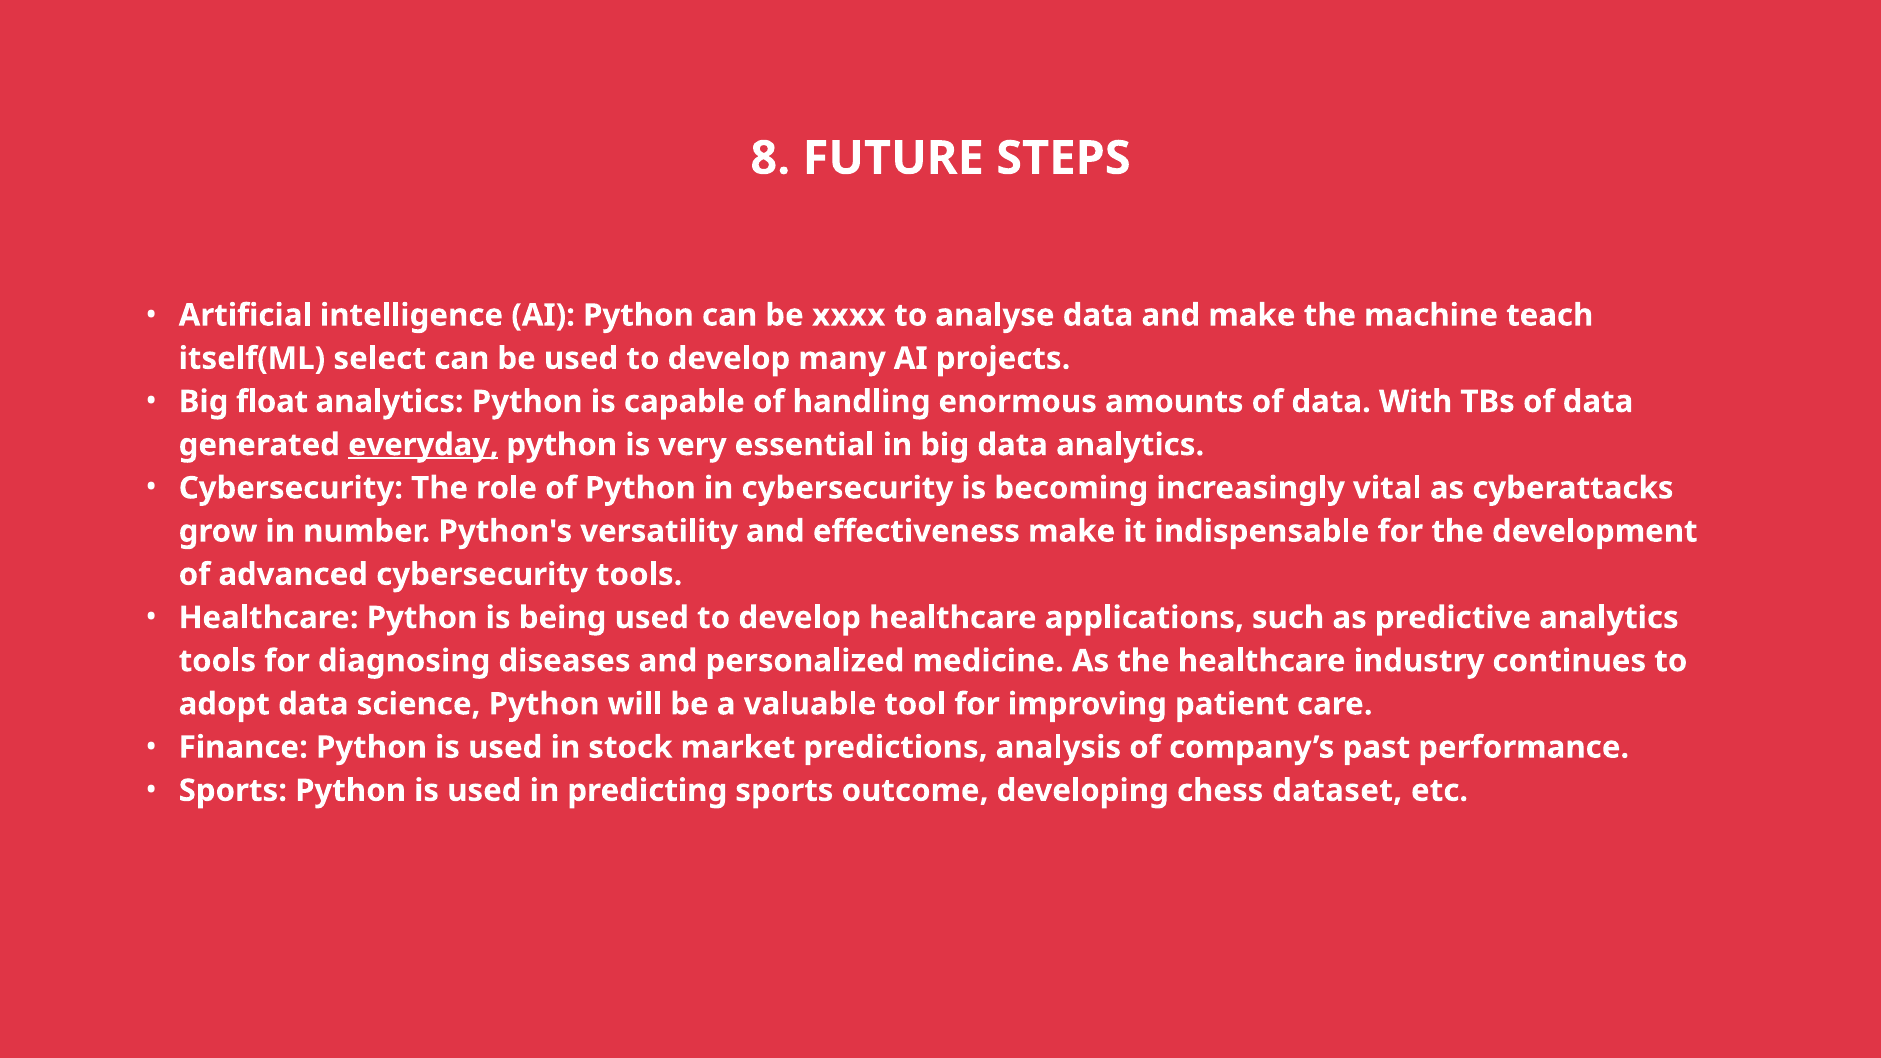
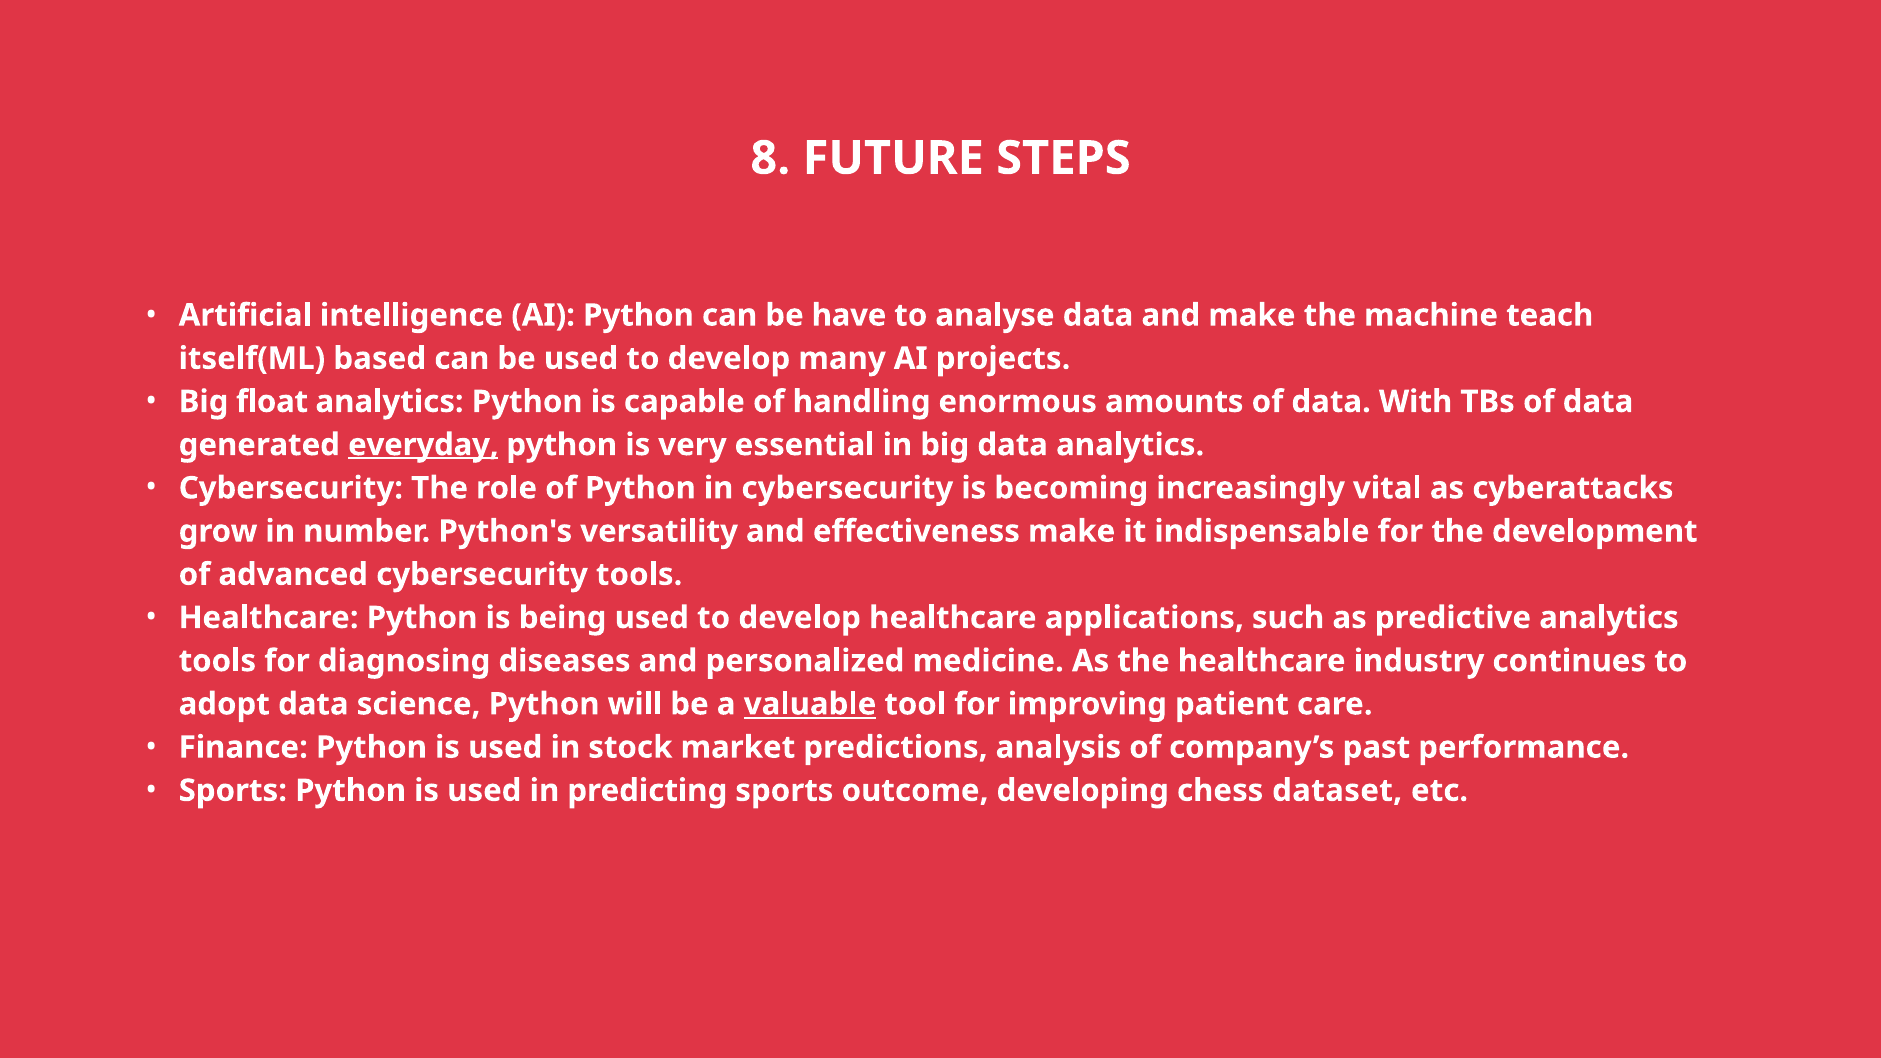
xxxx: xxxx -> have
select: select -> based
valuable underline: none -> present
